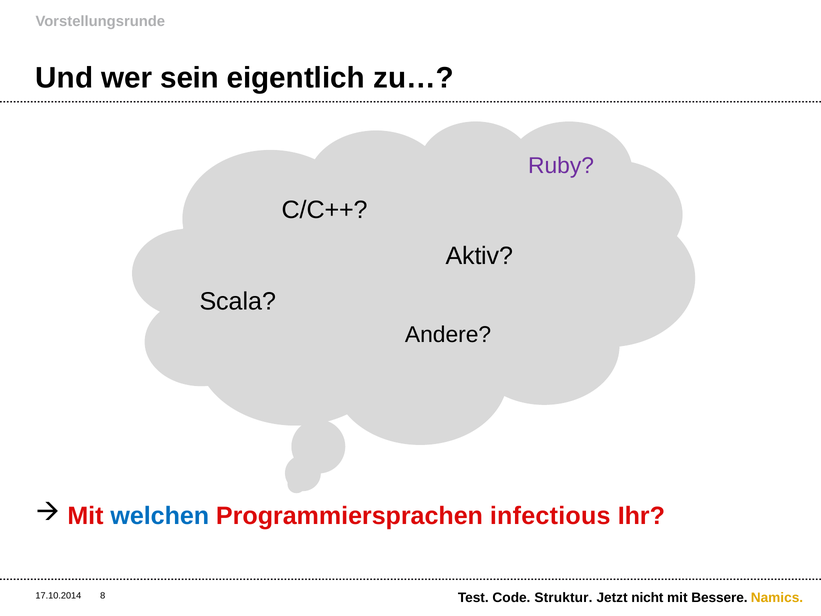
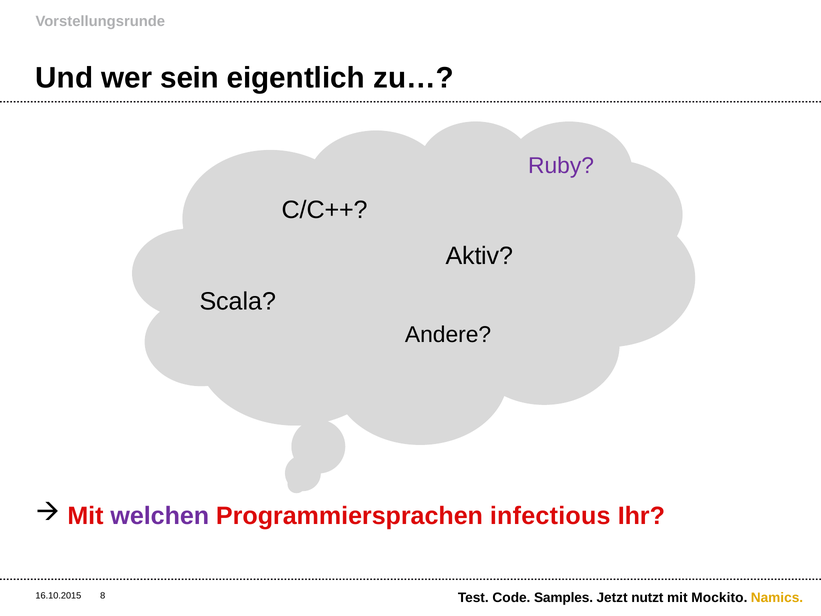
welchen colour: blue -> purple
17.10.2014: 17.10.2014 -> 16.10.2015
Struktur: Struktur -> Samples
nicht: nicht -> nutzt
Bessere: Bessere -> Mockito
